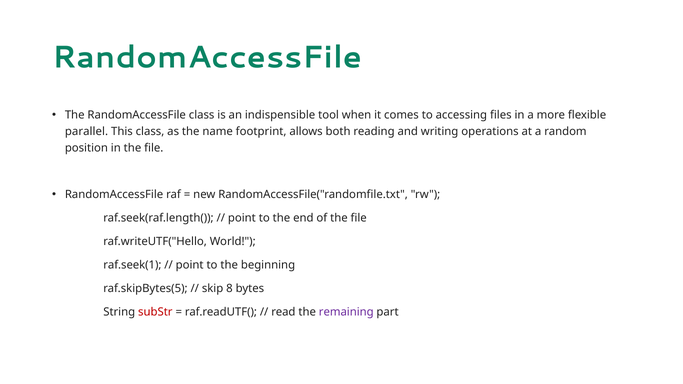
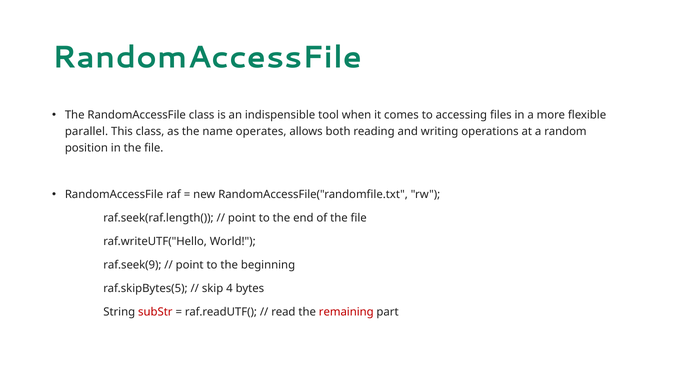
footprint: footprint -> operates
raf.seek(1: raf.seek(1 -> raf.seek(9
8: 8 -> 4
remaining colour: purple -> red
